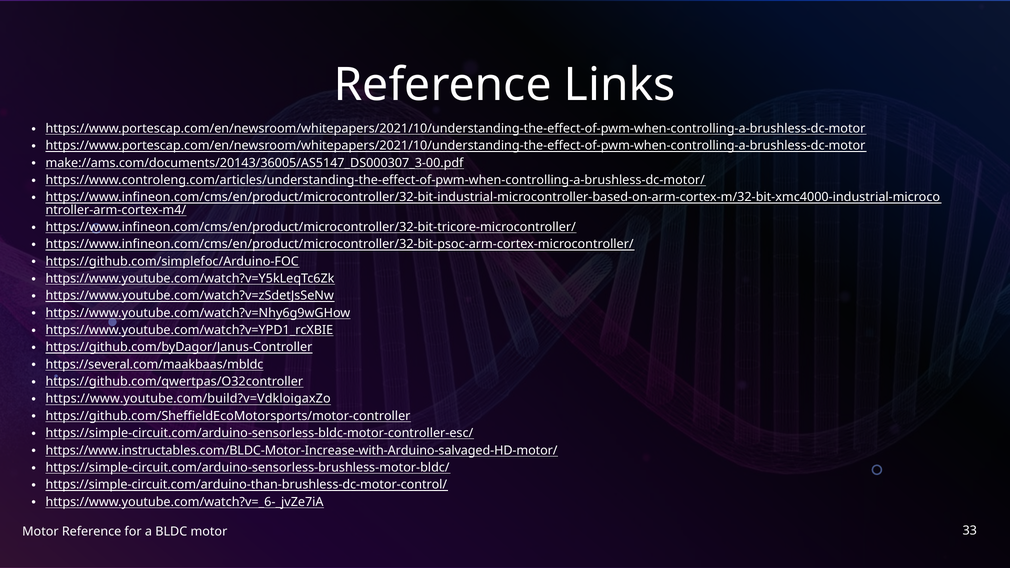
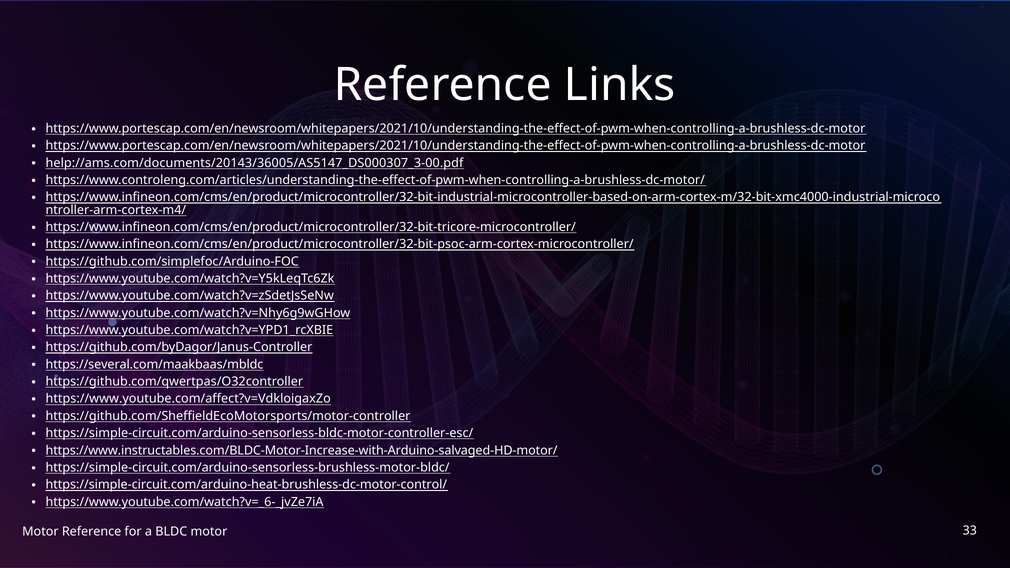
make://ams.com/documents/20143/36005/AS5147_DS000307_3-00.pdf: make://ams.com/documents/20143/36005/AS5147_DS000307_3-00.pdf -> help://ams.com/documents/20143/36005/AS5147_DS000307_3-00.pdf
https://www.youtube.com/build?v=VdkloigaxZo: https://www.youtube.com/build?v=VdkloigaxZo -> https://www.youtube.com/affect?v=VdkloigaxZo
https://simple-circuit.com/arduino-than-brushless-dc-motor-control/: https://simple-circuit.com/arduino-than-brushless-dc-motor-control/ -> https://simple-circuit.com/arduino-heat-brushless-dc-motor-control/
